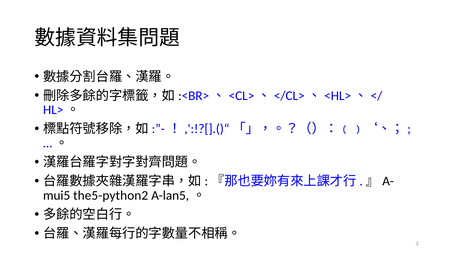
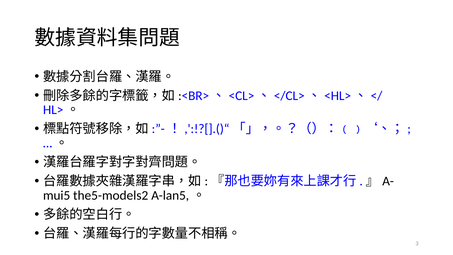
the5-python2: the5-python2 -> the5-models2
